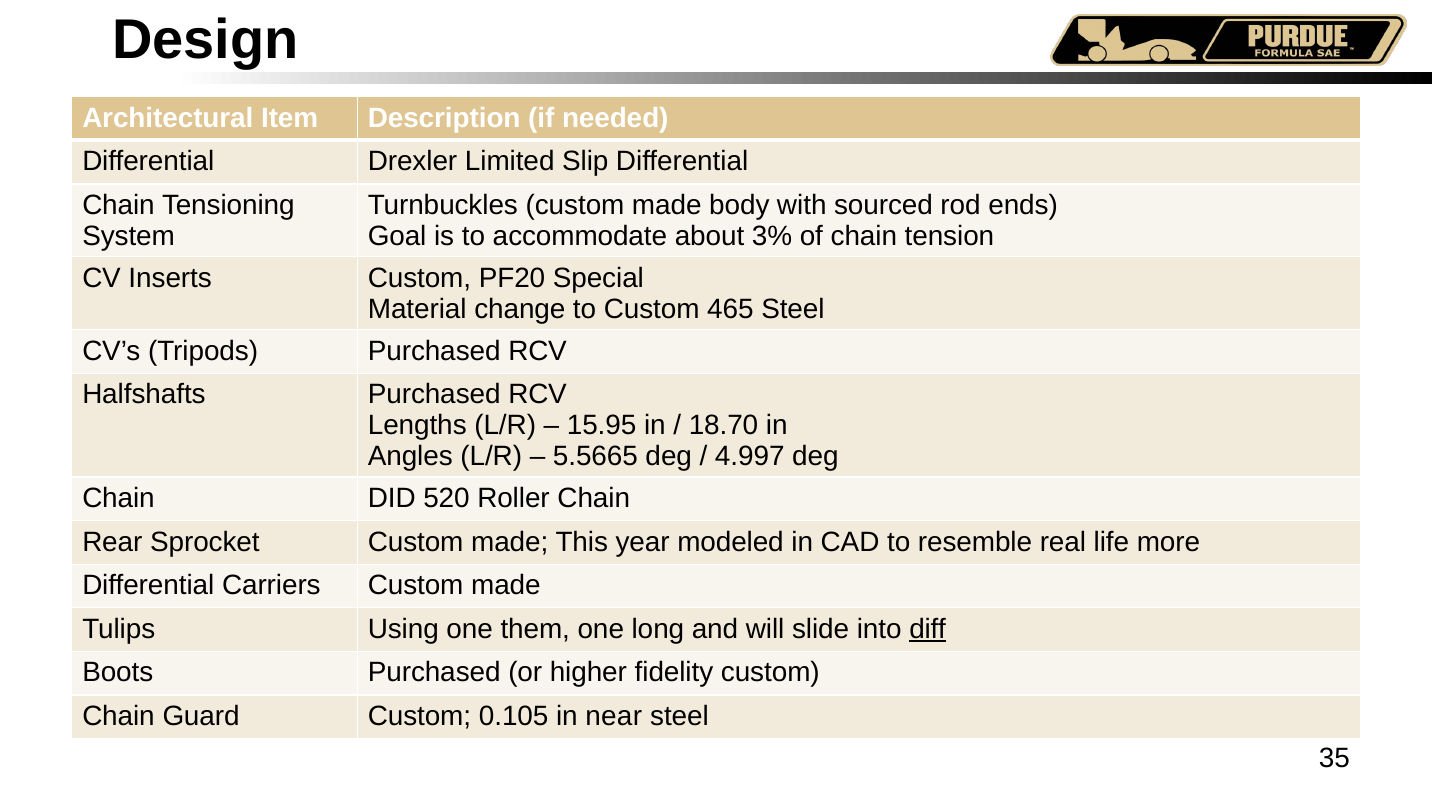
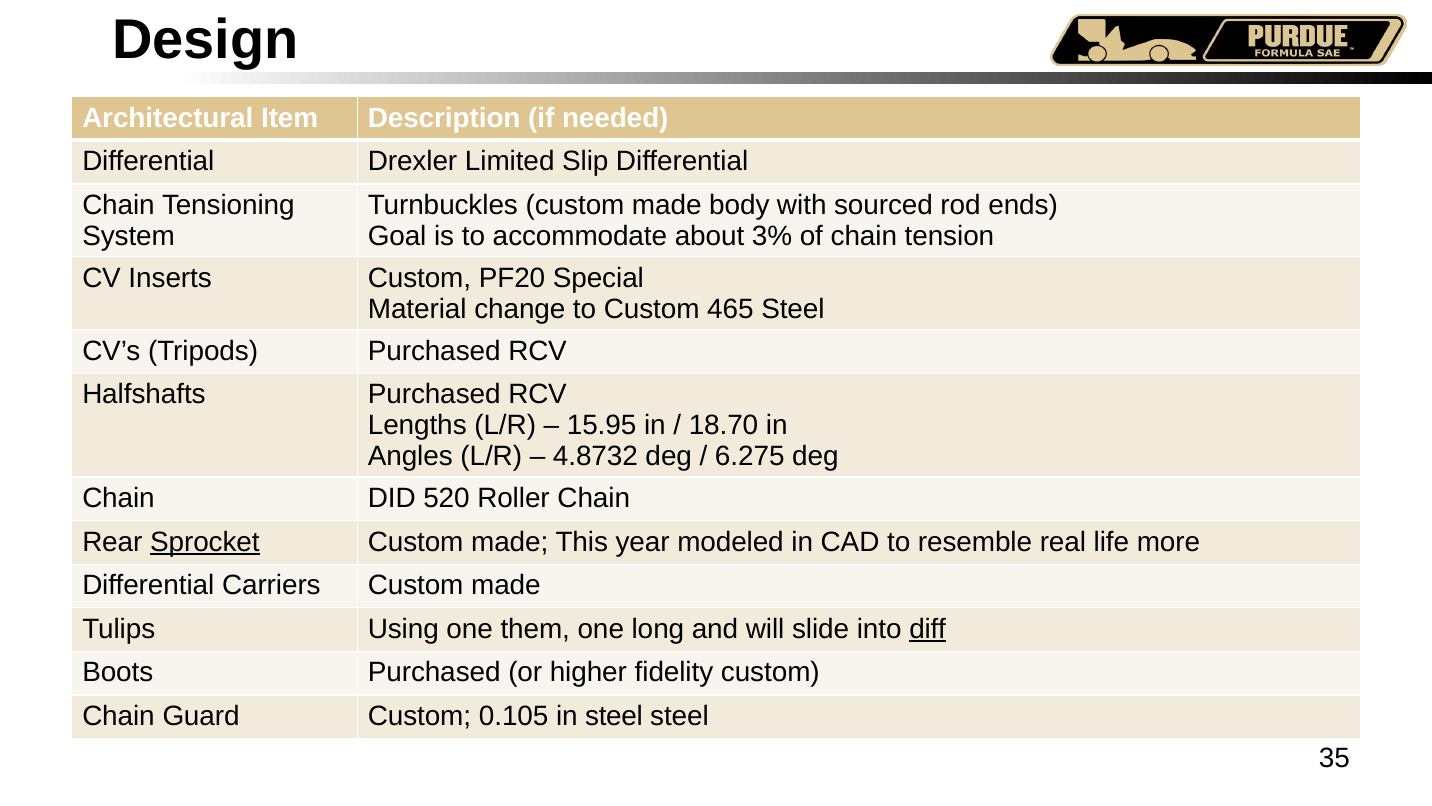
5.5665: 5.5665 -> 4.8732
4.997: 4.997 -> 6.275
Sprocket underline: none -> present
in near: near -> steel
